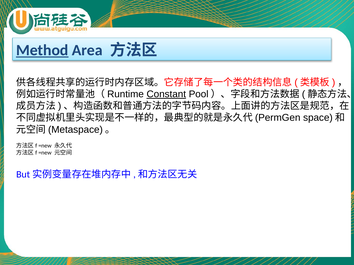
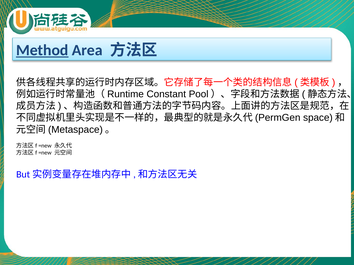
Constant underline: present -> none
